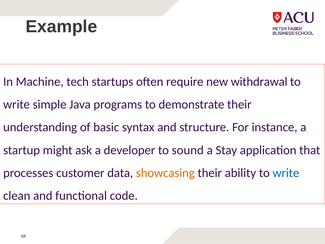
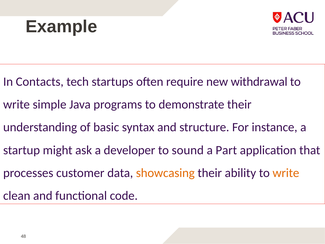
Machine: Machine -> Contacts
Stay: Stay -> Part
write at (286, 173) colour: blue -> orange
